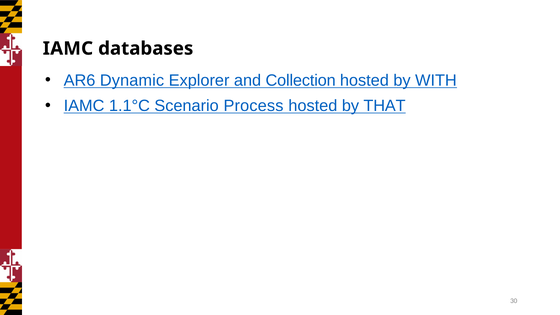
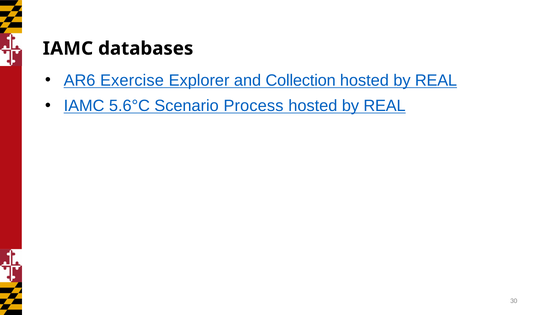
Dynamic: Dynamic -> Exercise
WITH at (436, 80): WITH -> REAL
1.1°C: 1.1°C -> 5.6°C
THAT at (385, 106): THAT -> REAL
